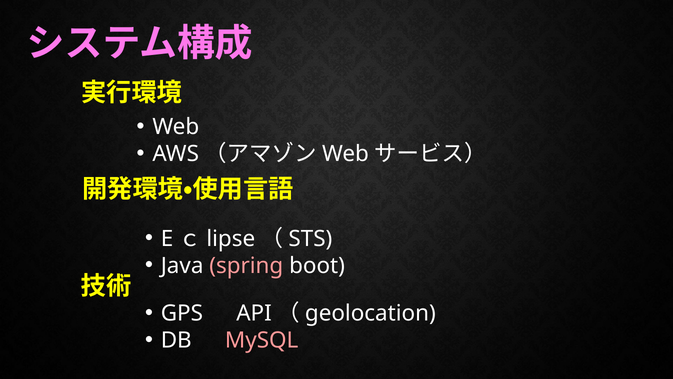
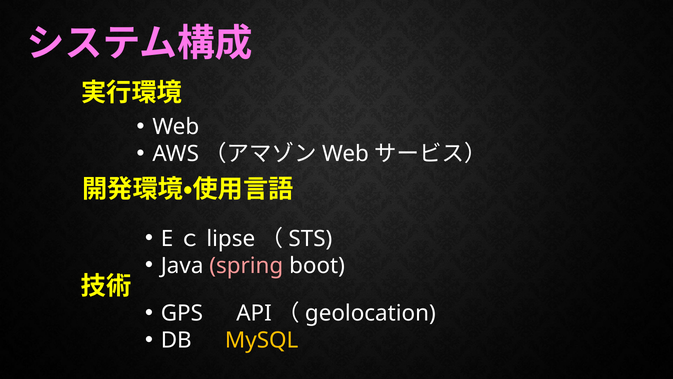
MySQL colour: pink -> yellow
